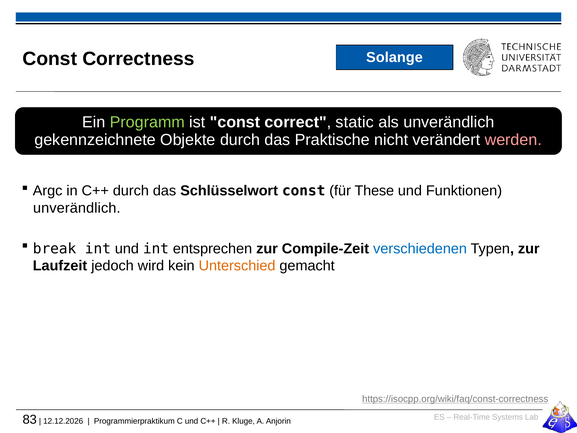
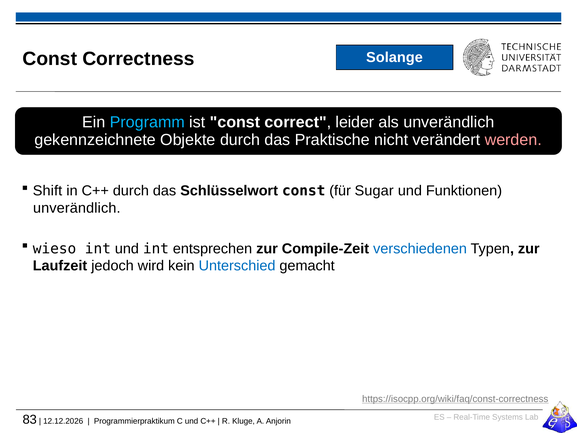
Programm colour: light green -> light blue
static: static -> leider
Argc: Argc -> Shift
These: These -> Sugar
break: break -> wieso
Unterschied colour: orange -> blue
